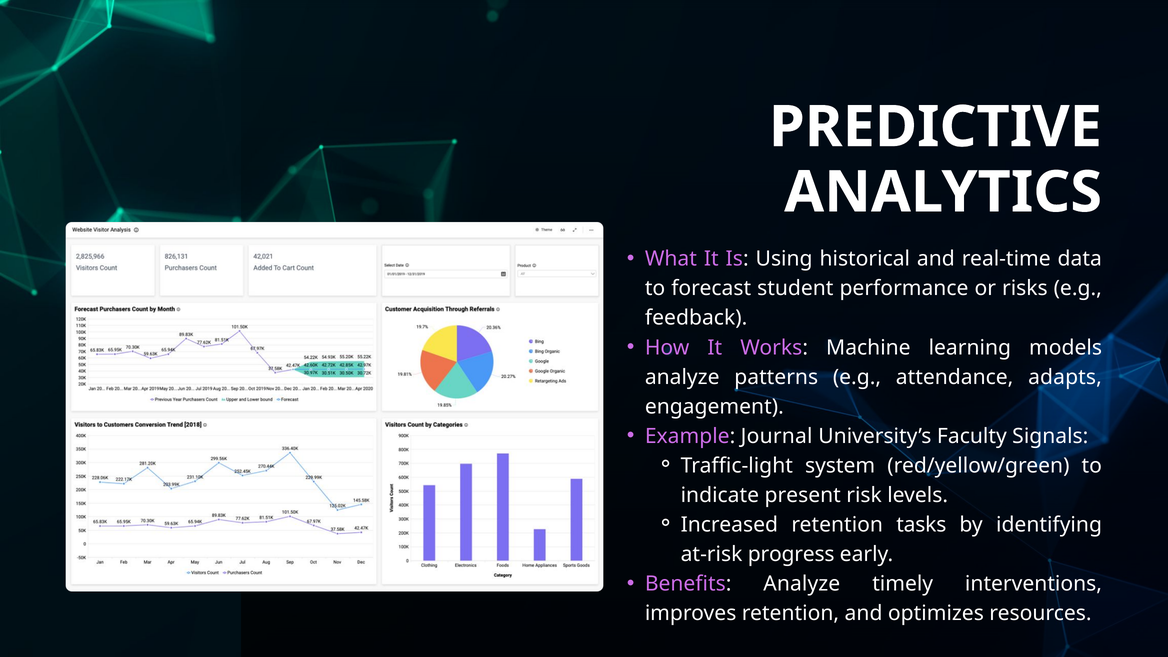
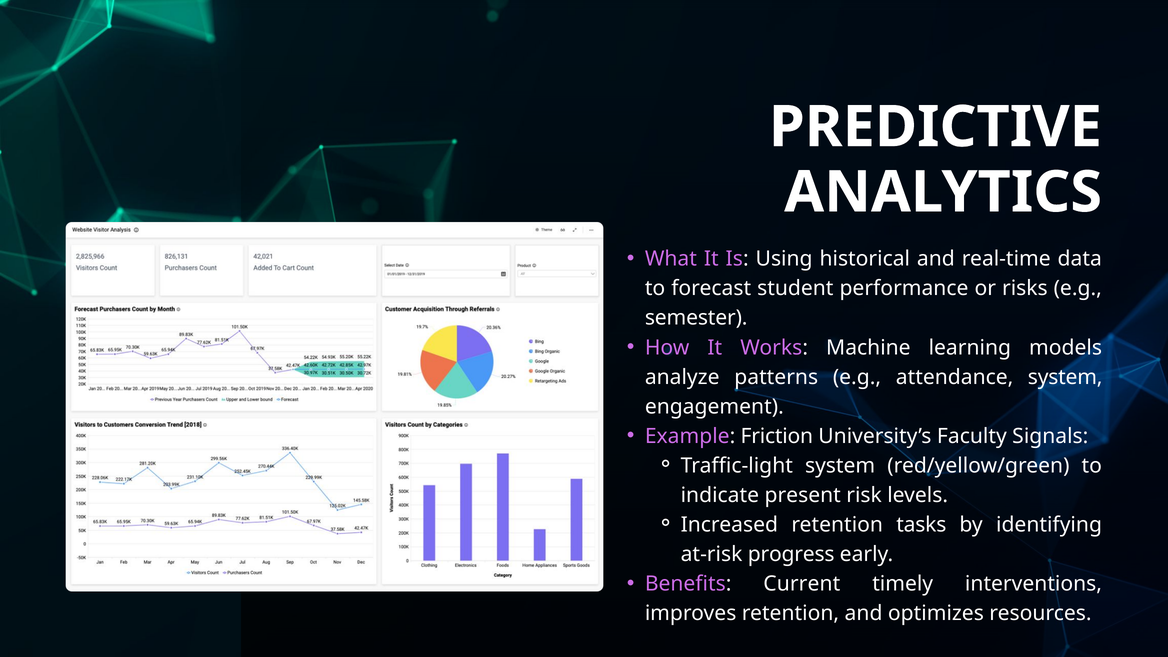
feedback: feedback -> semester
attendance adapts: adapts -> system
Journal: Journal -> Friction
Benefits Analyze: Analyze -> Current
